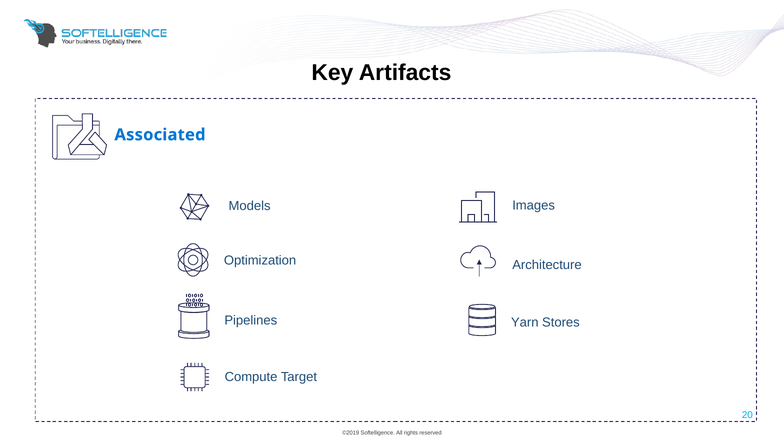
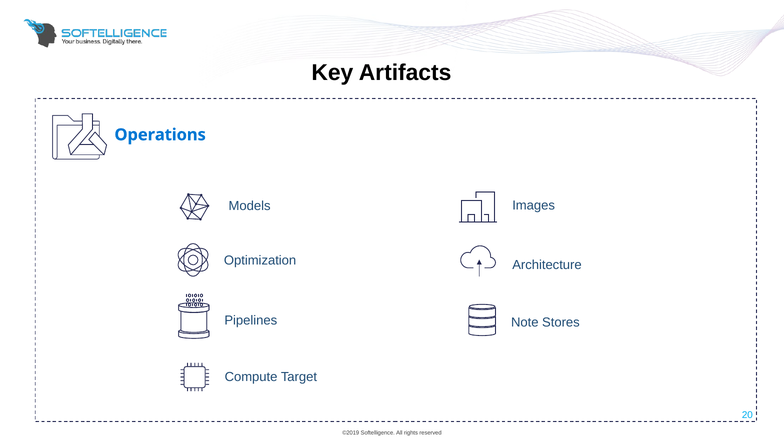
Associated: Associated -> Operations
Yarn: Yarn -> Note
